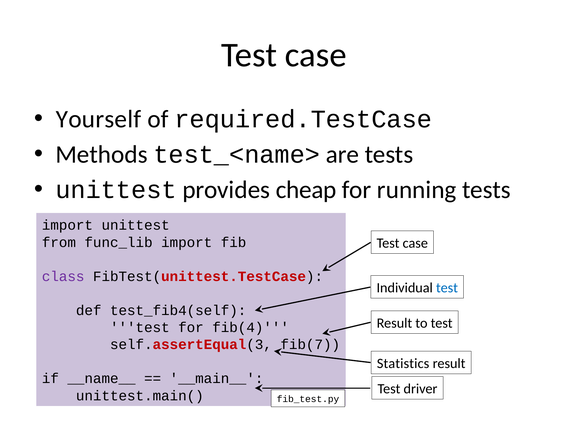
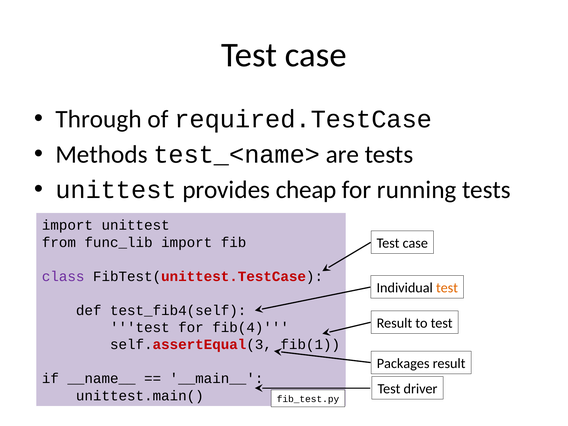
Yourself: Yourself -> Through
test at (447, 288) colour: blue -> orange
fib(7: fib(7 -> fib(1
Statistics: Statistics -> Packages
